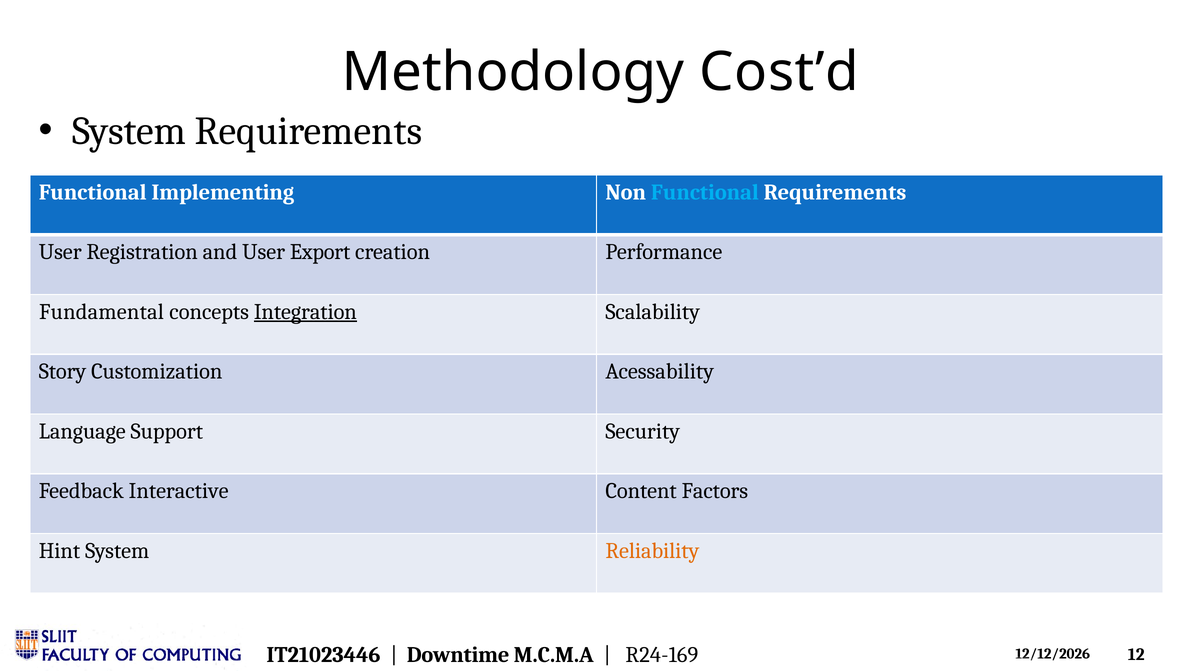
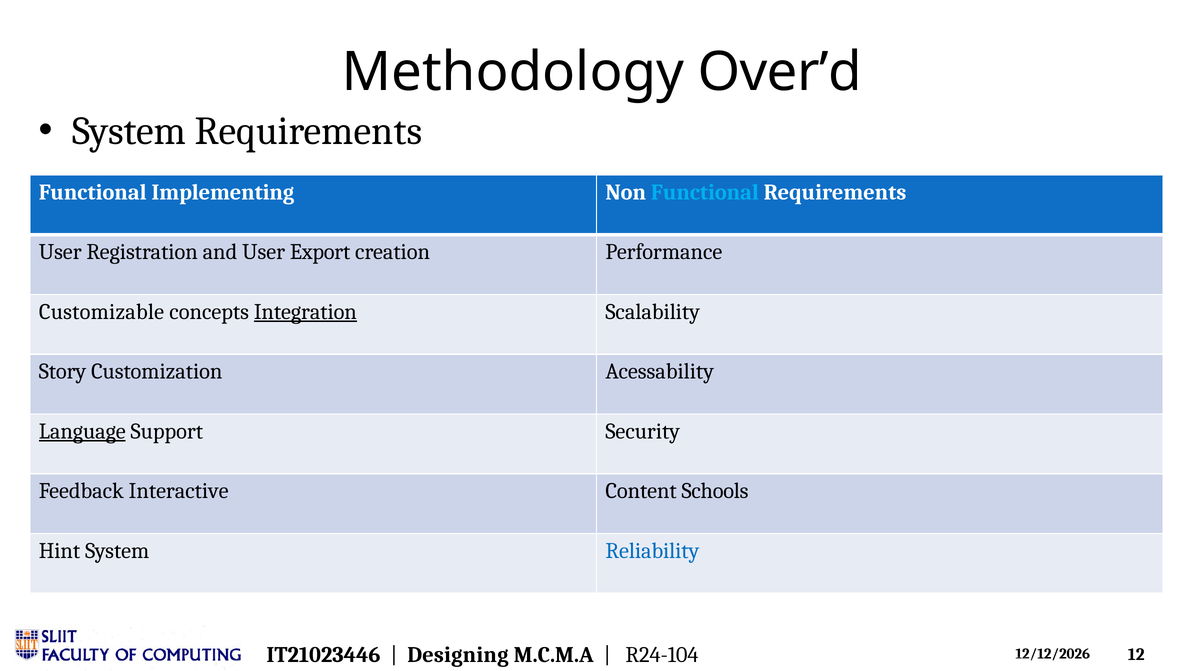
Cost’d: Cost’d -> Over’d
Fundamental: Fundamental -> Customizable
Language underline: none -> present
Factors: Factors -> Schools
Reliability colour: orange -> blue
Downtime: Downtime -> Designing
R24-169: R24-169 -> R24-104
